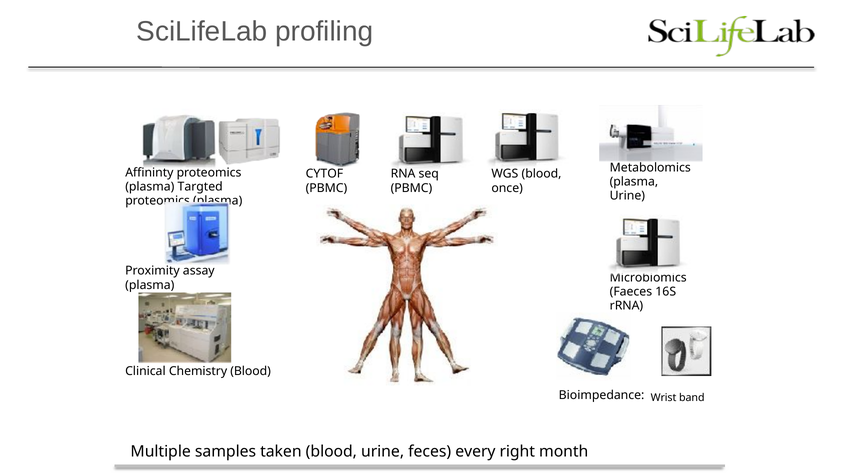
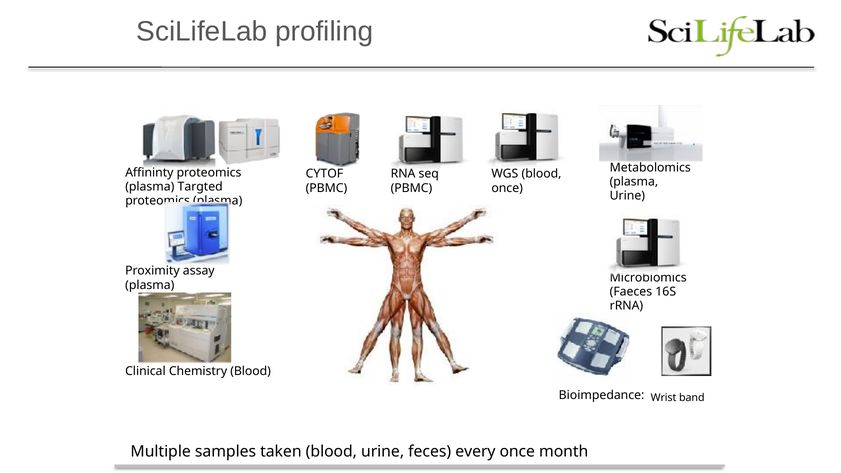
every right: right -> once
